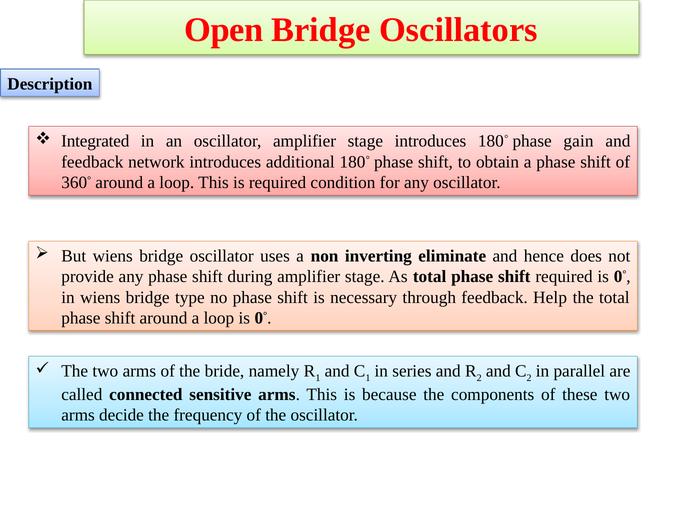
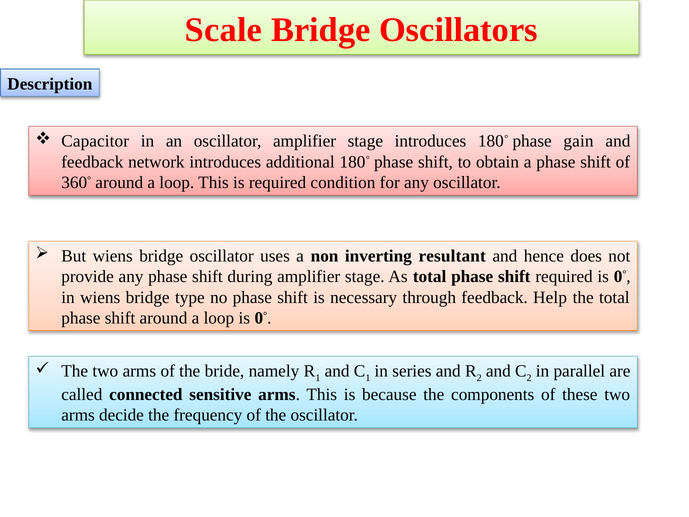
Open: Open -> Scale
Integrated: Integrated -> Capacitor
eliminate: eliminate -> resultant
